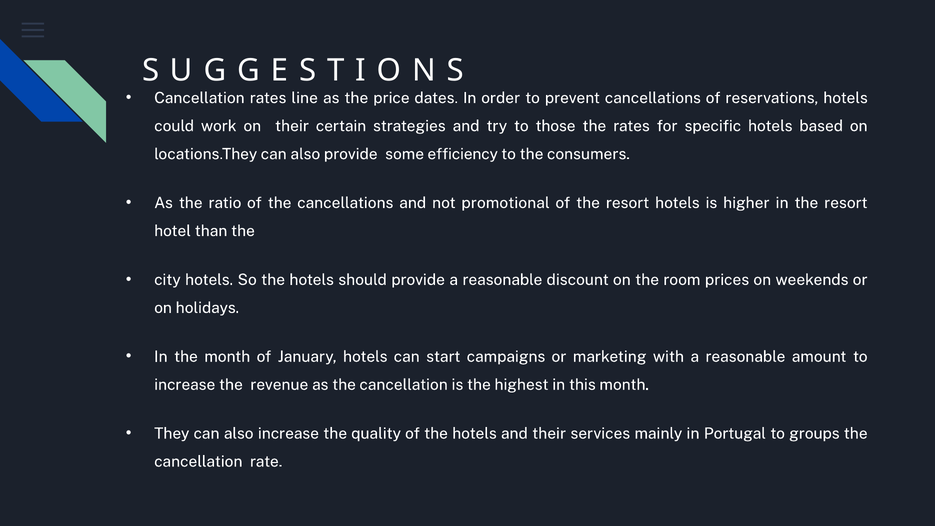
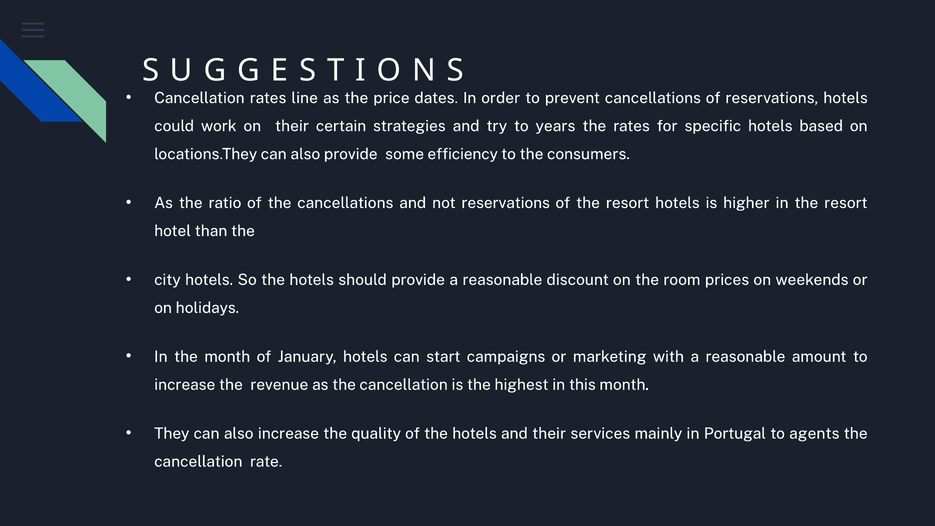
those: those -> years
not promotional: promotional -> reservations
groups: groups -> agents
